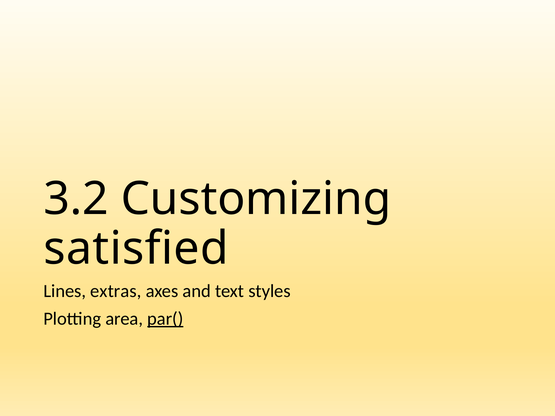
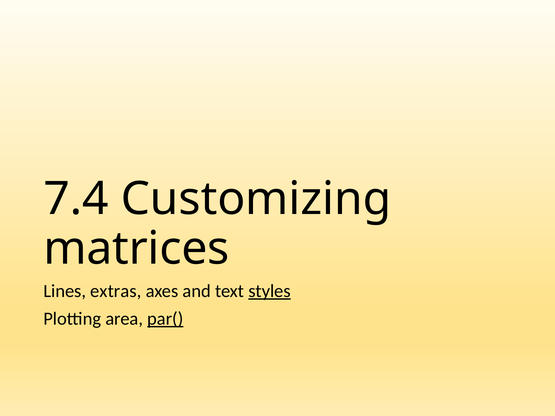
3.2: 3.2 -> 7.4
satisfied: satisfied -> matrices
styles underline: none -> present
